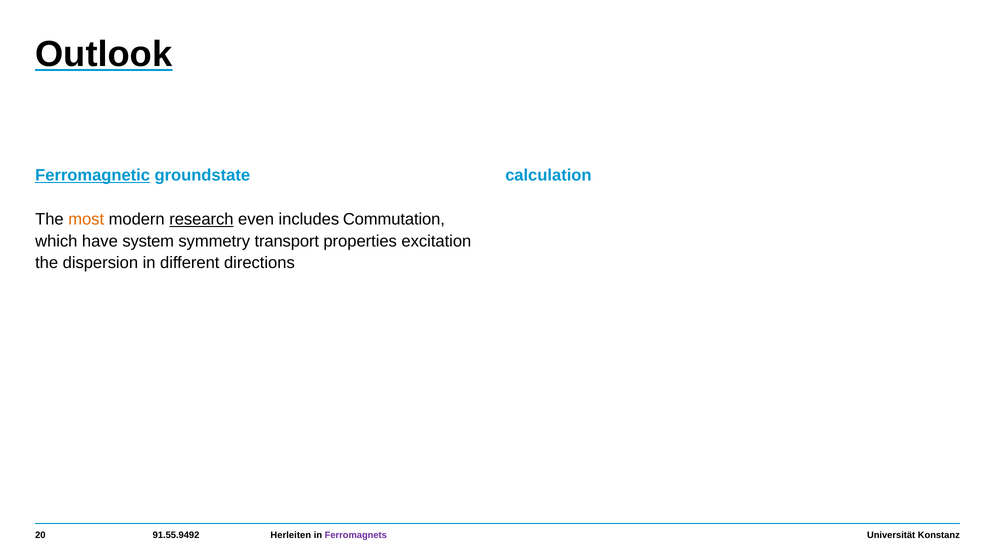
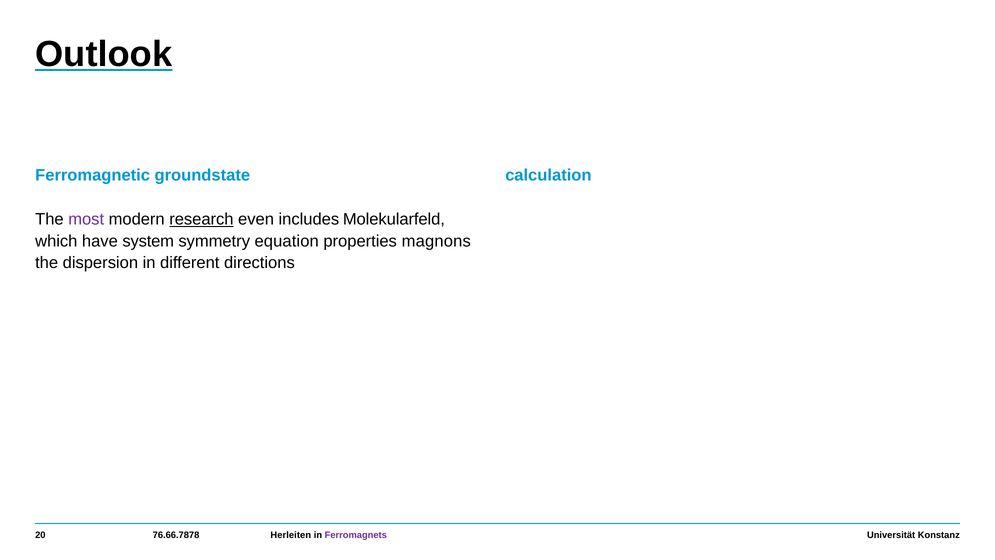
Ferromagnetic underline: present -> none
most colour: orange -> purple
Commutation: Commutation -> Molekularfeld
transport: transport -> equation
excitation: excitation -> magnons
91.55.9492: 91.55.9492 -> 76.66.7878
